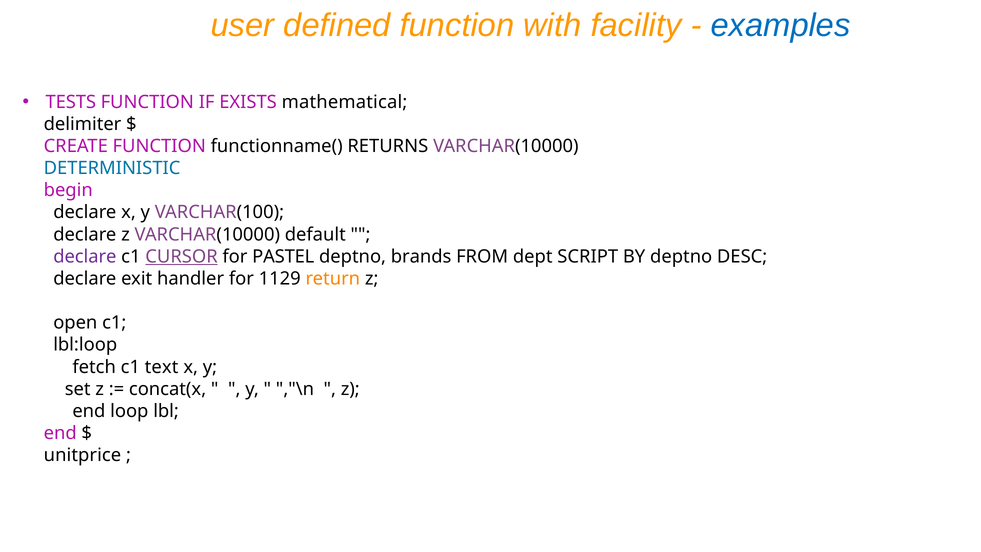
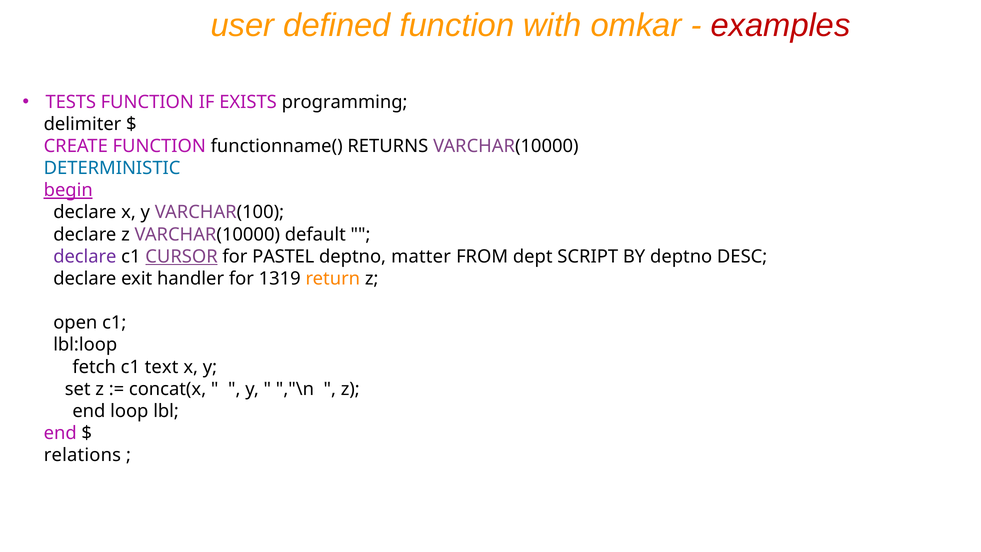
facility: facility -> omkar
examples colour: blue -> red
mathematical: mathematical -> programming
begin underline: none -> present
brands: brands -> matter
1129: 1129 -> 1319
unitprice: unitprice -> relations
